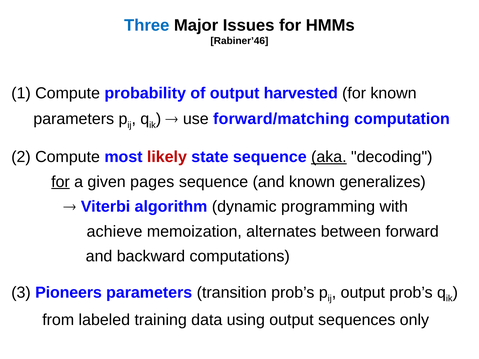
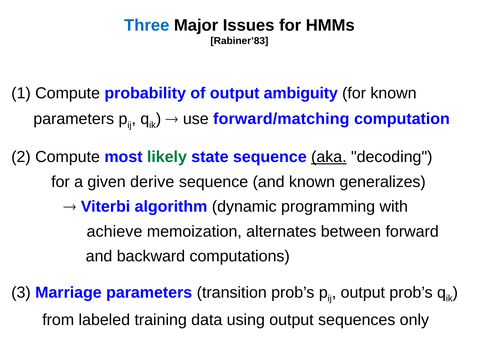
Rabiner’46: Rabiner’46 -> Rabiner’83
harvested: harvested -> ambiguity
likely colour: red -> green
for at (60, 182) underline: present -> none
pages: pages -> derive
Pioneers: Pioneers -> Marriage
